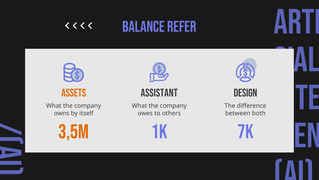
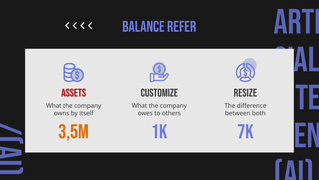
assistant: assistant -> customize
assets colour: orange -> red
design: design -> resize
